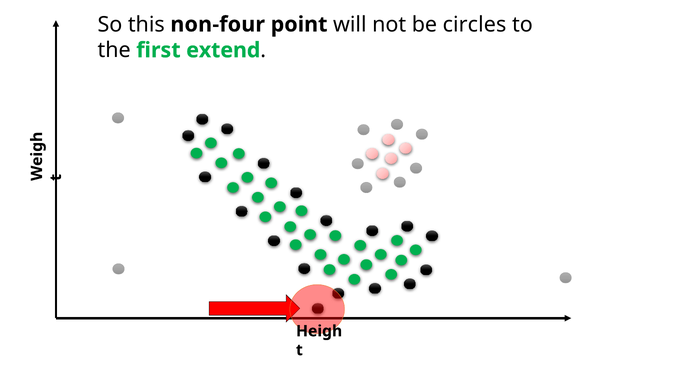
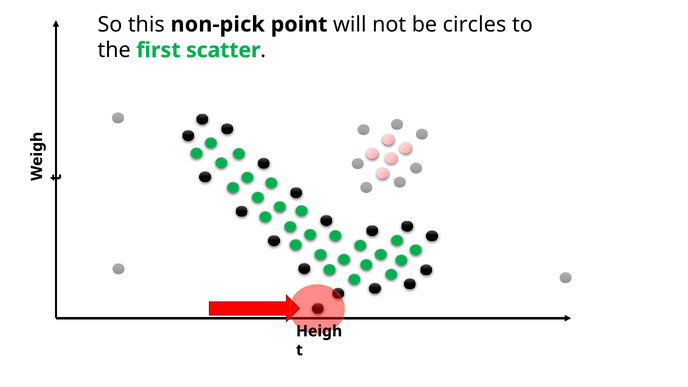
non-four: non-four -> non-pick
extend: extend -> scatter
